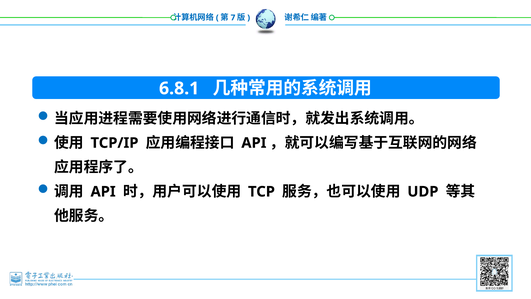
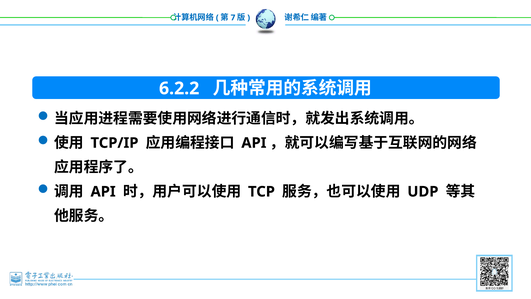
6.8.1: 6.8.1 -> 6.2.2
